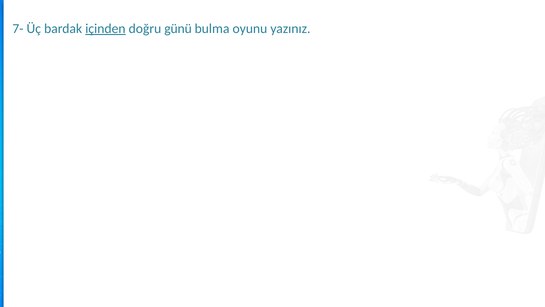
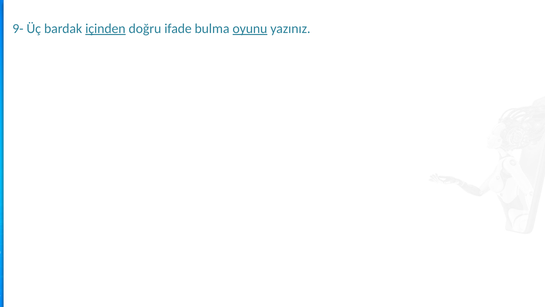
7-: 7- -> 9-
günü: günü -> ifade
oyunu underline: none -> present
